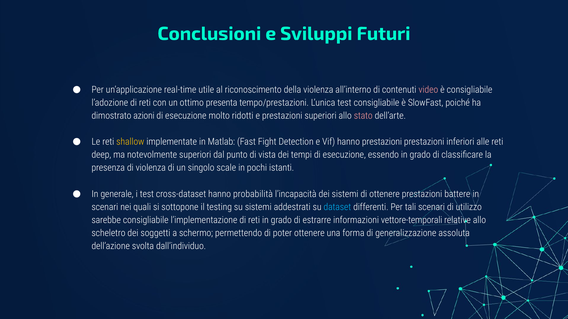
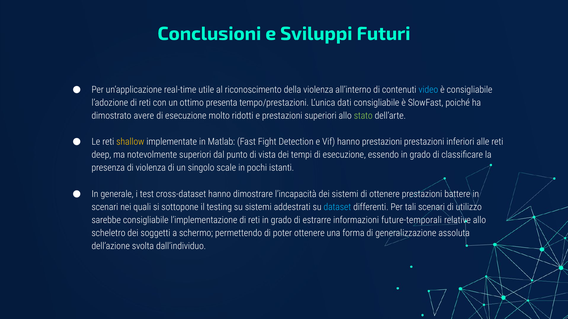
video colour: pink -> light blue
L’unica test: test -> dati
azioni: azioni -> avere
stato colour: pink -> light green
probabilità: probabilità -> dimostrare
vettore-temporali: vettore-temporali -> future-temporali
